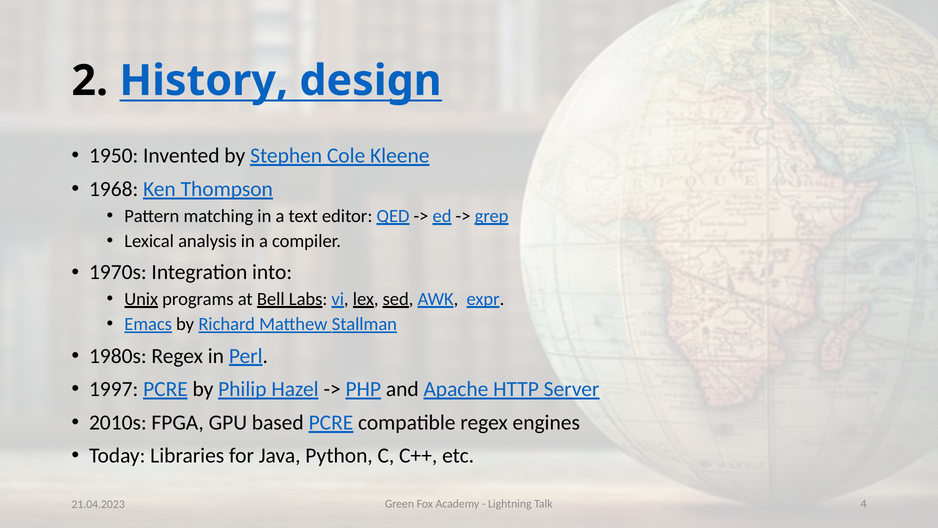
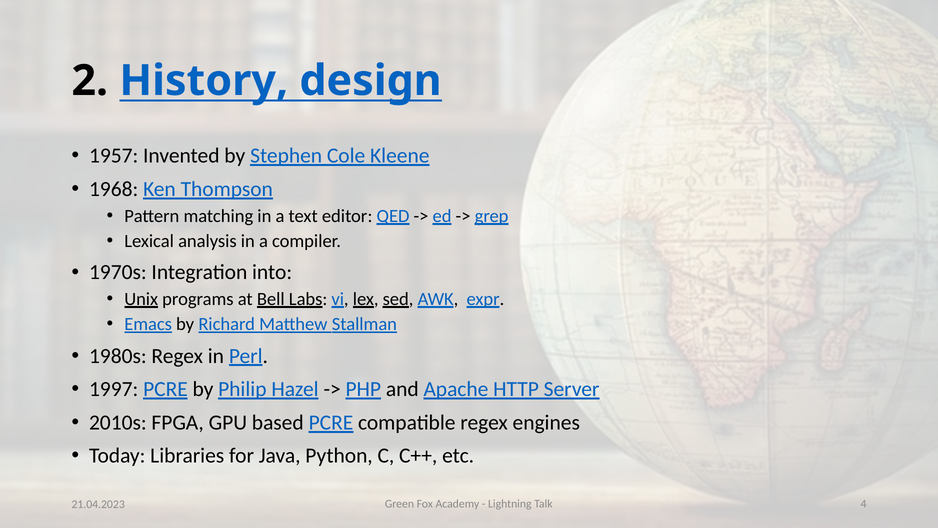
1950: 1950 -> 1957
